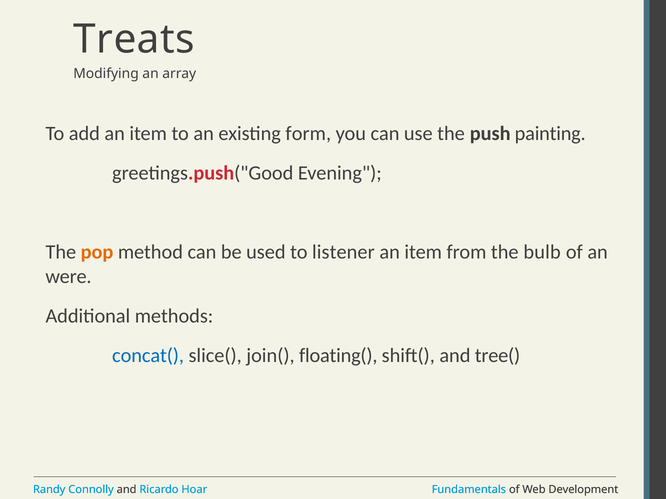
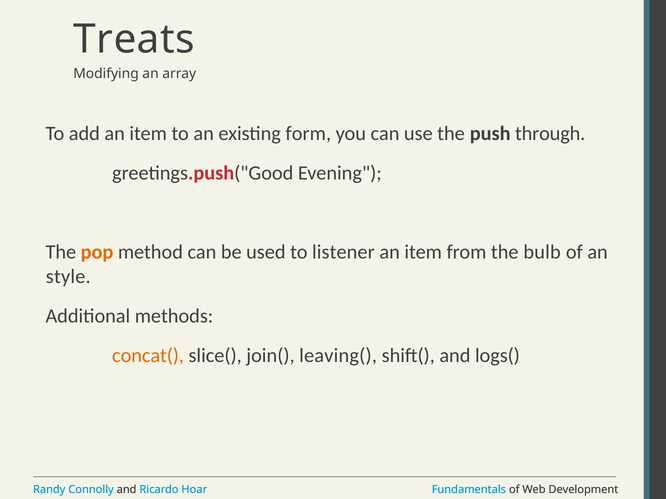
painting: painting -> through
were: were -> style
concat( colour: blue -> orange
floating(: floating( -> leaving(
tree(: tree( -> logs(
